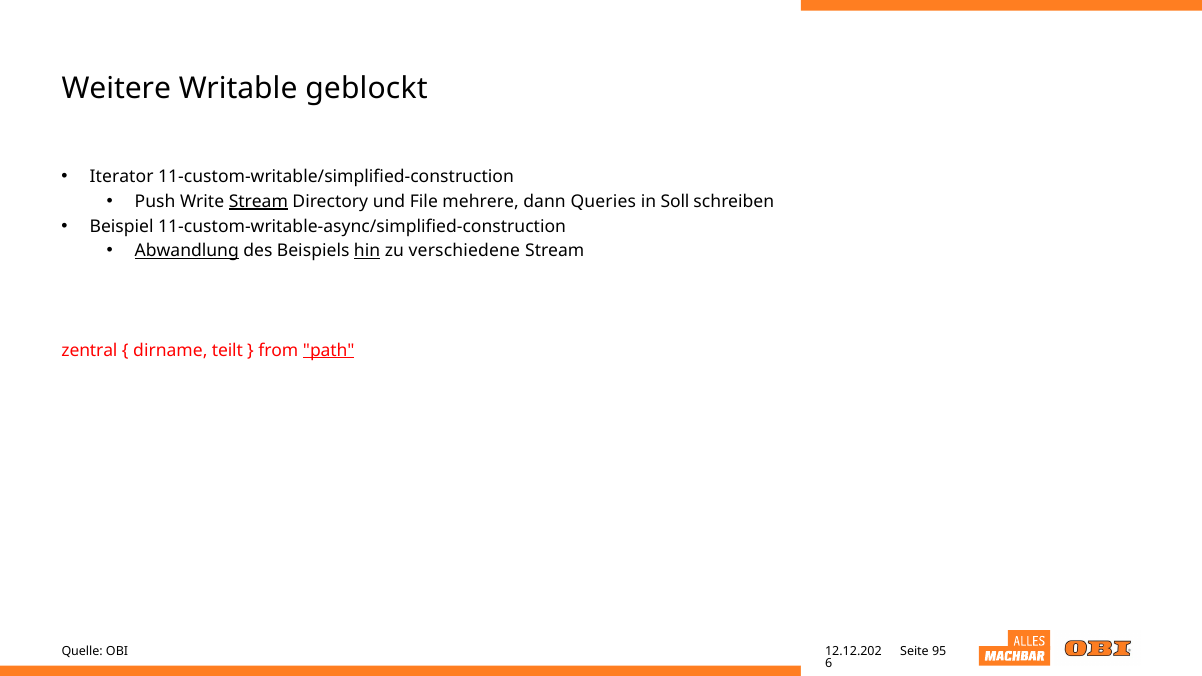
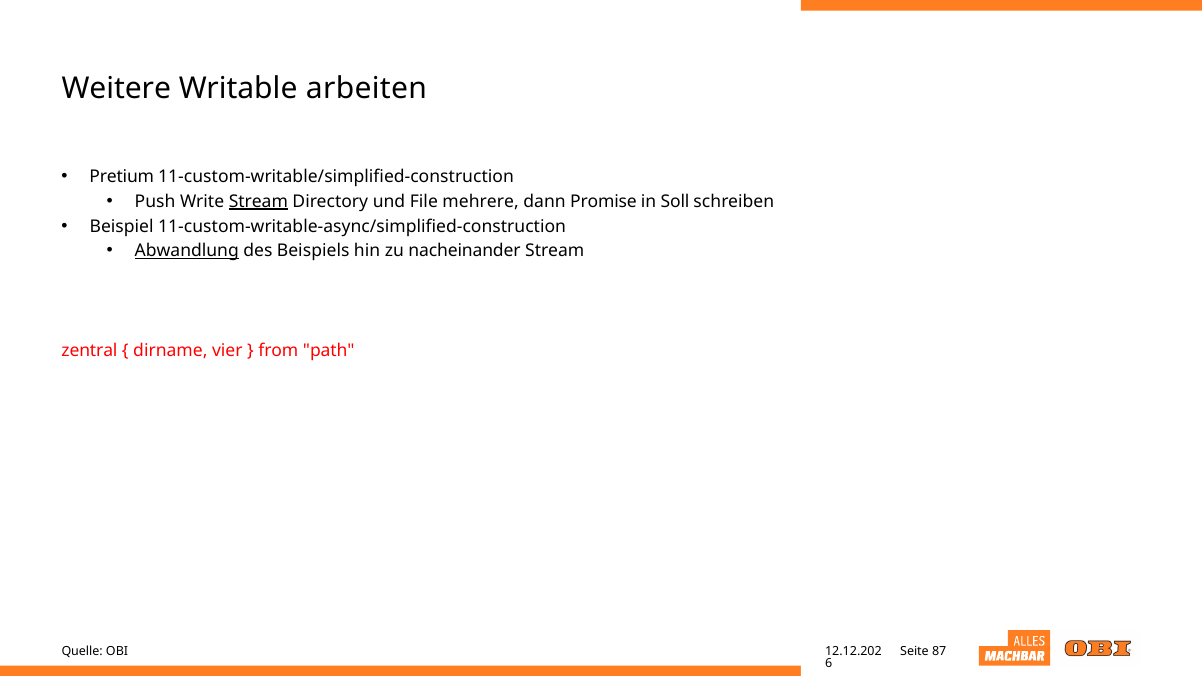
geblockt: geblockt -> arbeiten
Iterator: Iterator -> Pretium
Queries: Queries -> Promise
hin underline: present -> none
verschiedene: verschiedene -> nacheinander
teilt: teilt -> vier
path underline: present -> none
95: 95 -> 87
